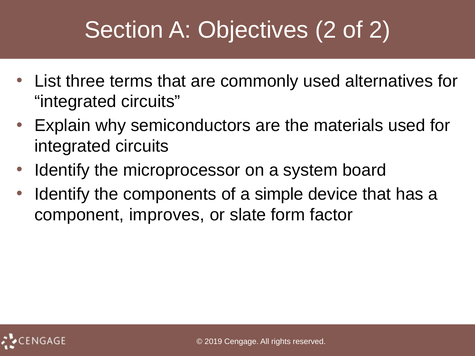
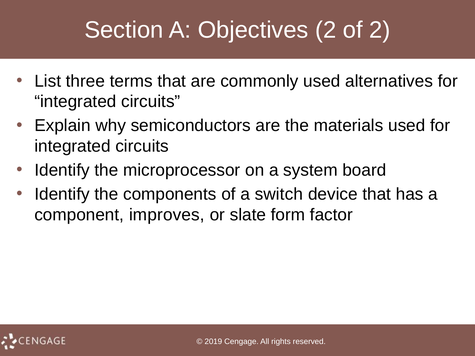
simple: simple -> switch
